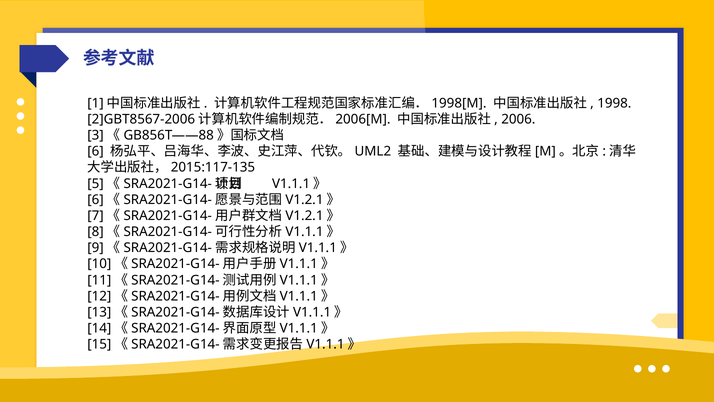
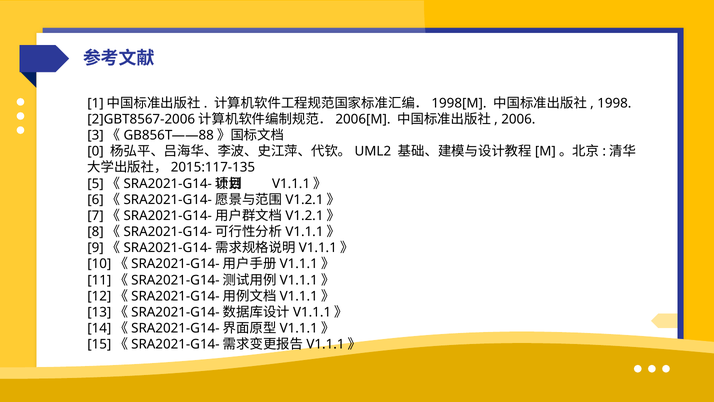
6: 6 -> 0
